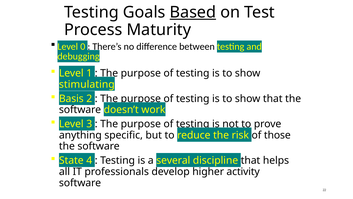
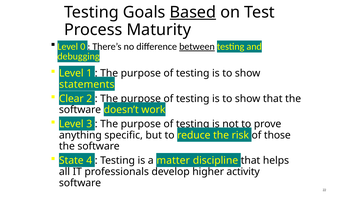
between underline: none -> present
stimulating: stimulating -> statements
Basis: Basis -> Clear
several: several -> matter
